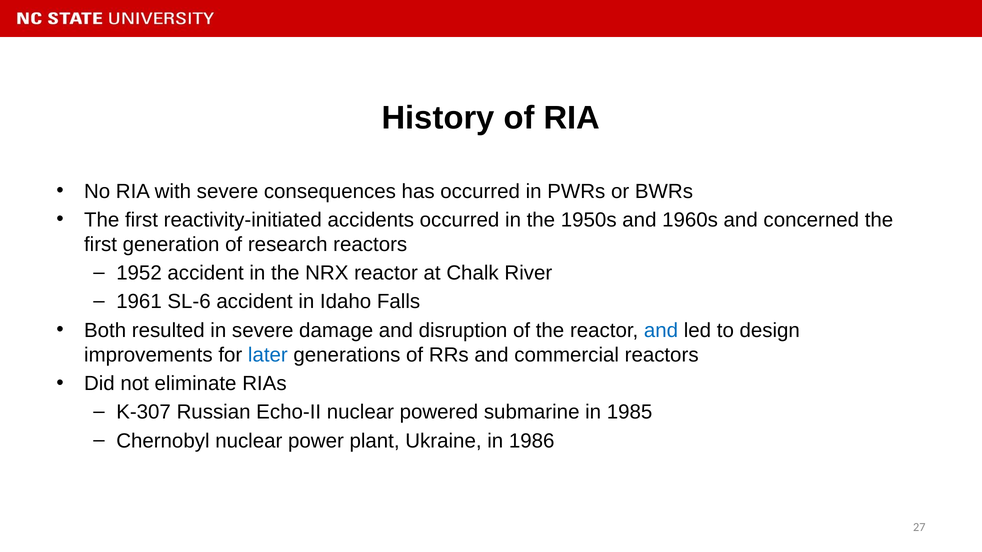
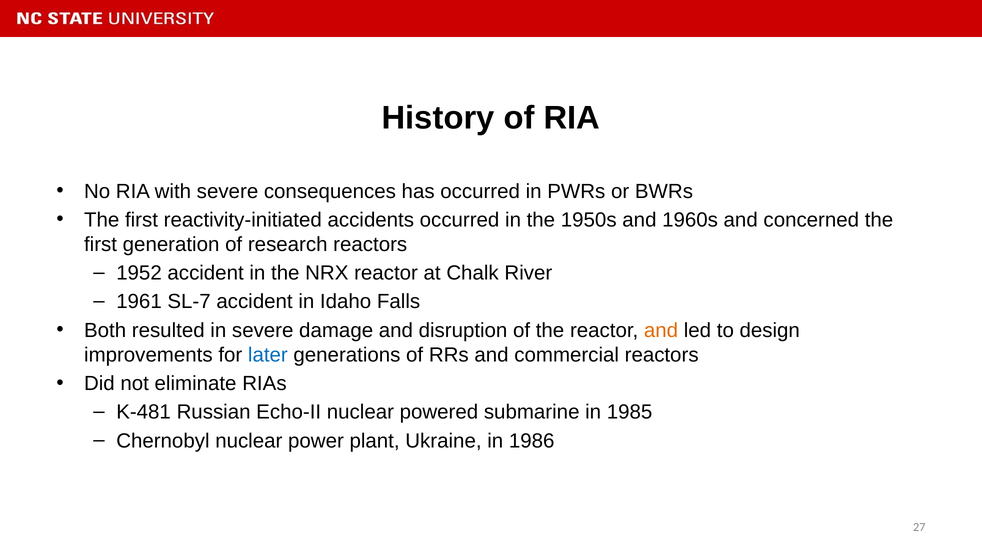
SL-6: SL-6 -> SL-7
and at (661, 331) colour: blue -> orange
K-307: K-307 -> K-481
